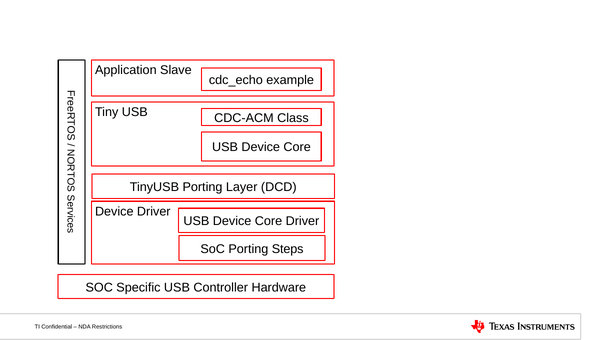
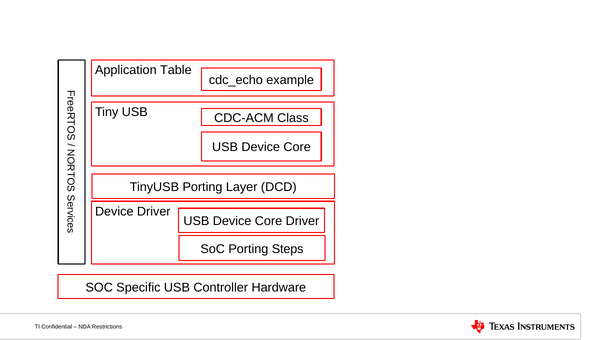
Slave: Slave -> Table
